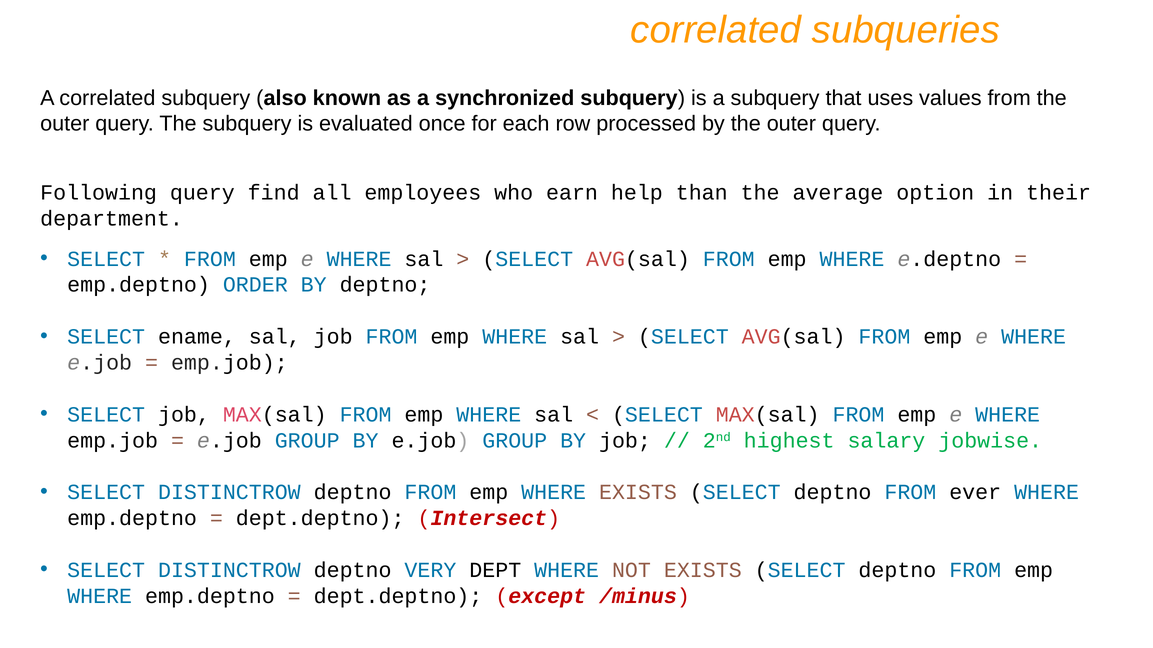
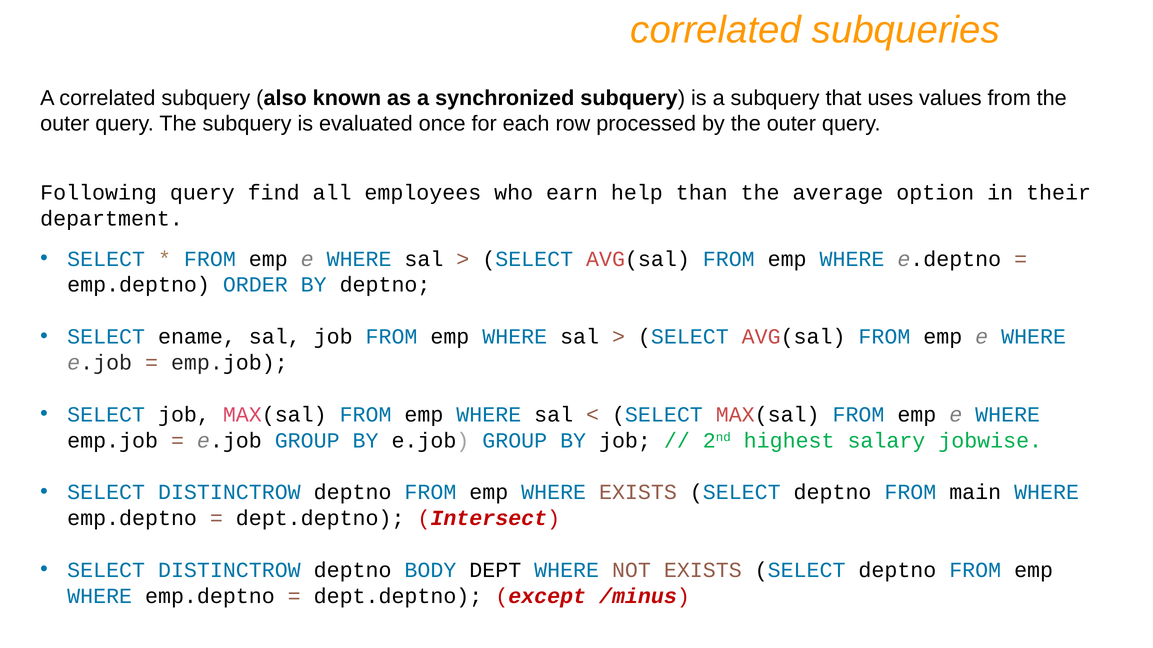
ever: ever -> main
VERY: VERY -> BODY
